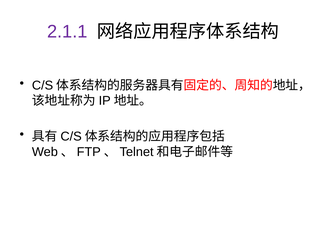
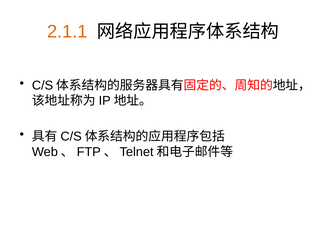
2.1.1 colour: purple -> orange
